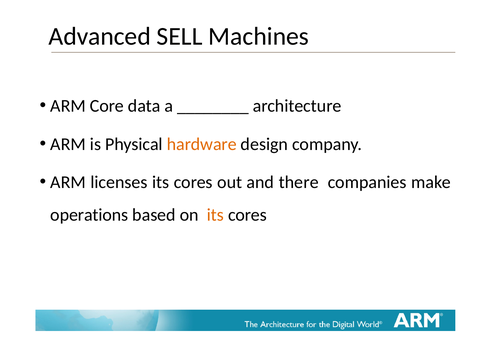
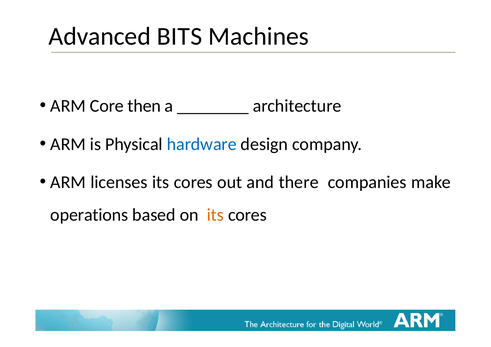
SELL: SELL -> BITS
data: data -> then
hardware colour: orange -> blue
